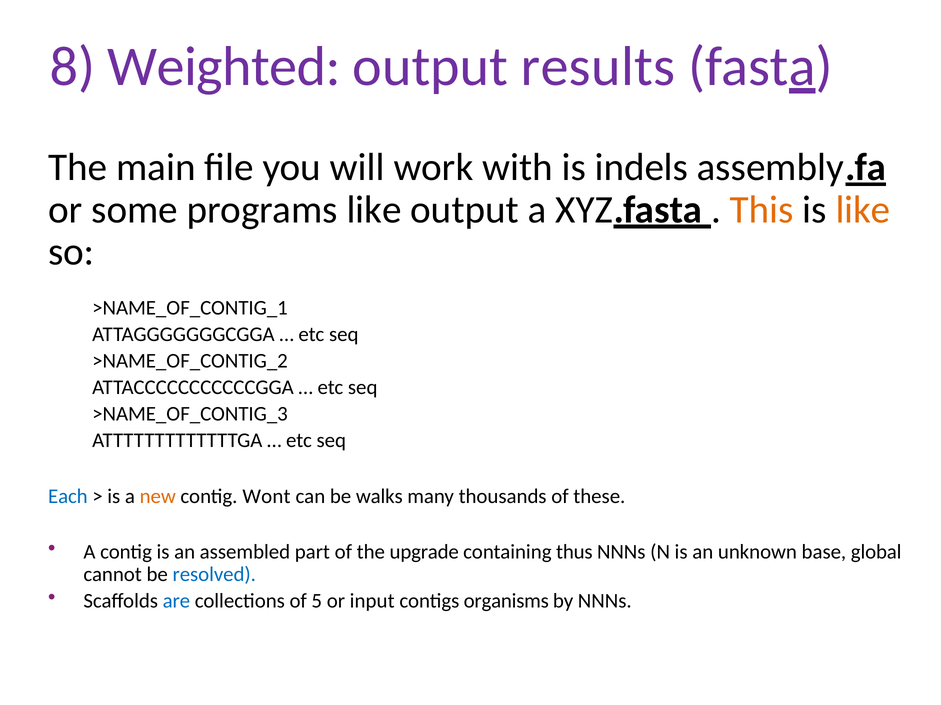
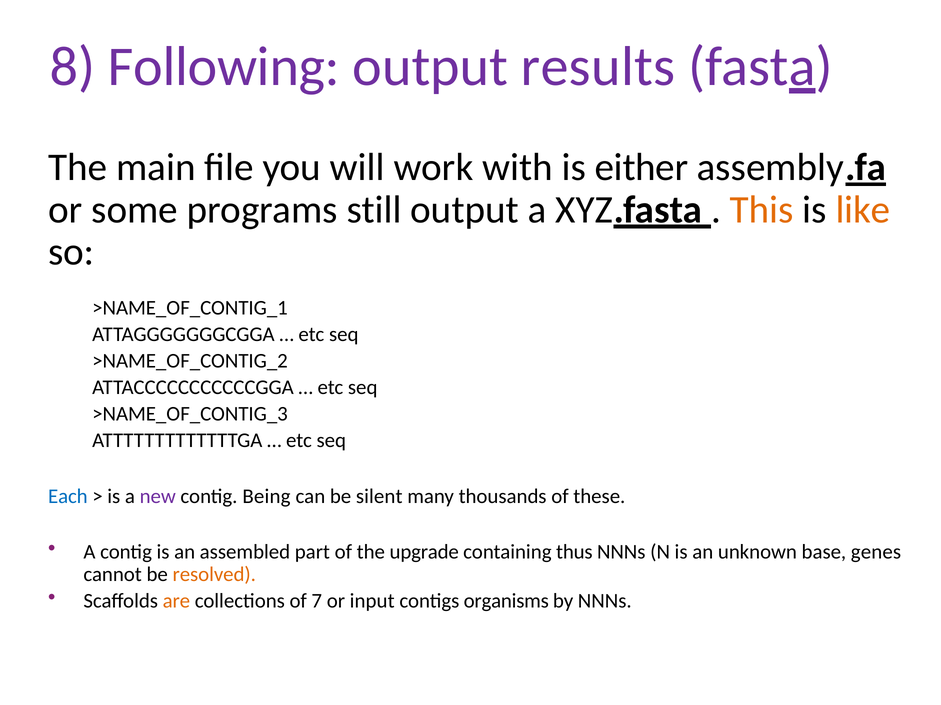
Weighted: Weighted -> Following
indels: indels -> either
programs like: like -> still
new colour: orange -> purple
Wont: Wont -> Being
walks: walks -> silent
global: global -> genes
resolved colour: blue -> orange
are colour: blue -> orange
5: 5 -> 7
